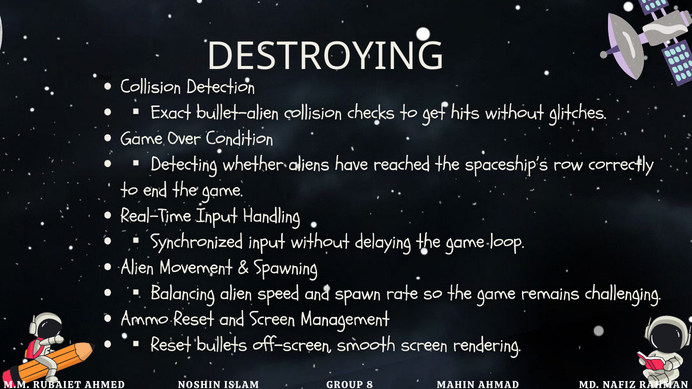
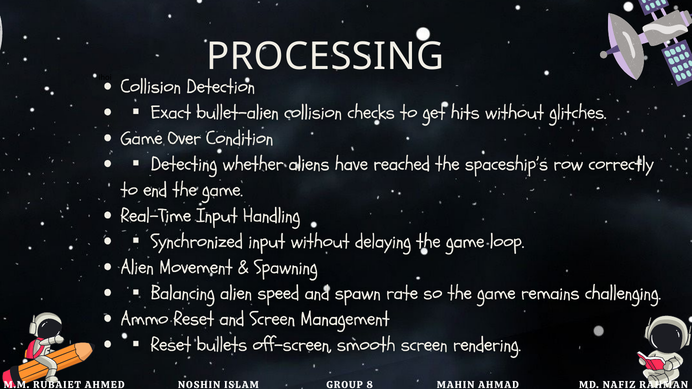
DESTROYING: DESTROYING -> PROCESSING
